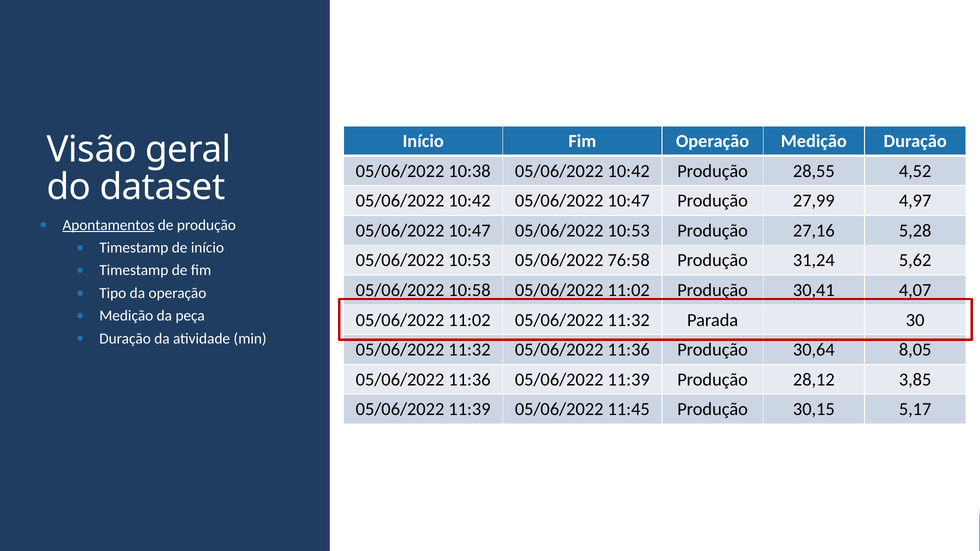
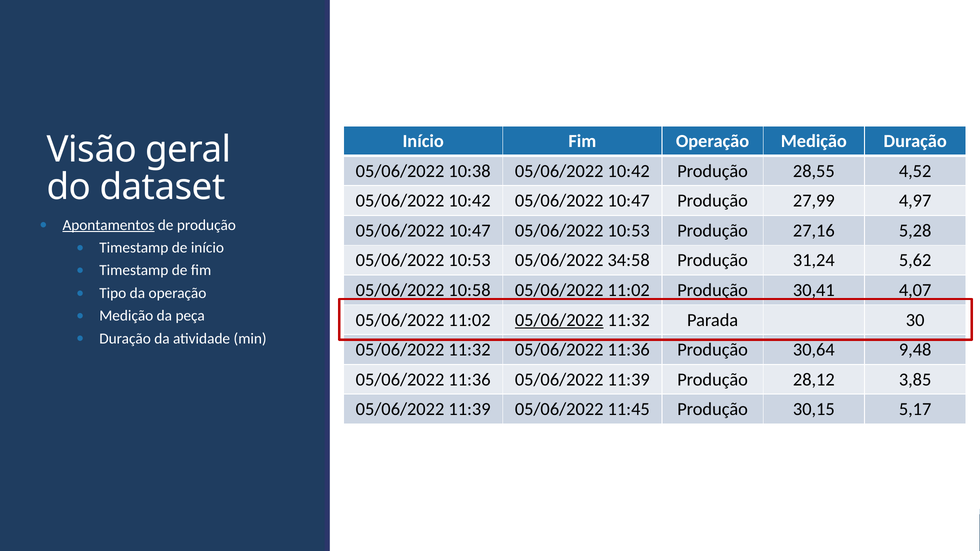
76:58: 76:58 -> 34:58
05/06/2022 at (559, 320) underline: none -> present
8,05: 8,05 -> 9,48
